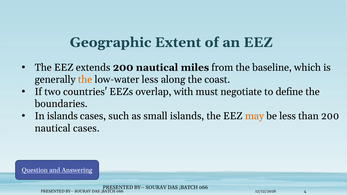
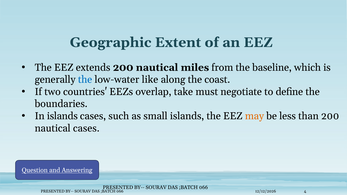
the at (85, 80) colour: orange -> blue
low-water less: less -> like
with: with -> take
